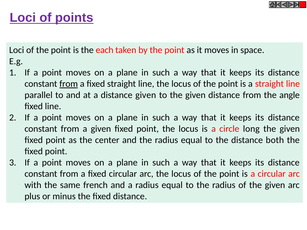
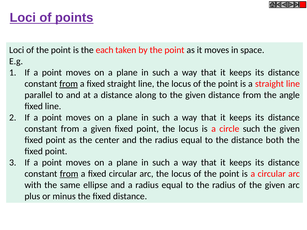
distance given: given -> along
circle long: long -> such
from at (69, 174) underline: none -> present
french: french -> ellipse
